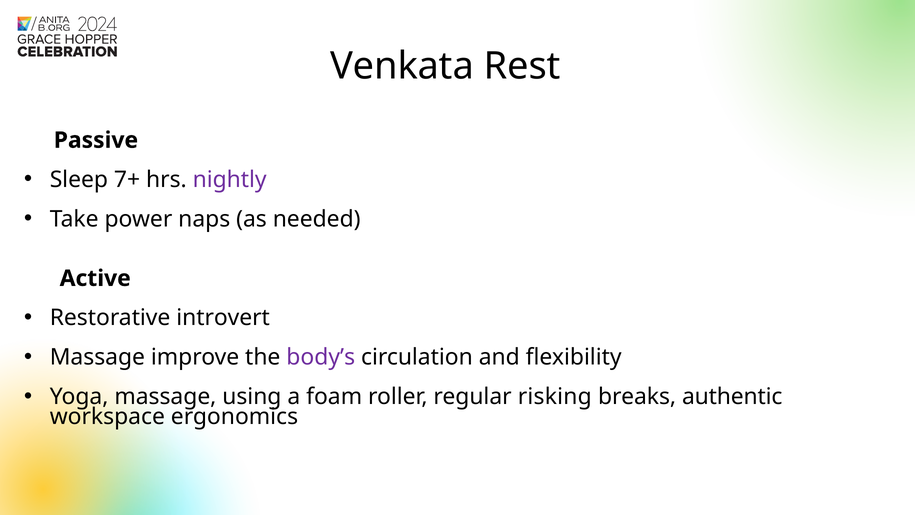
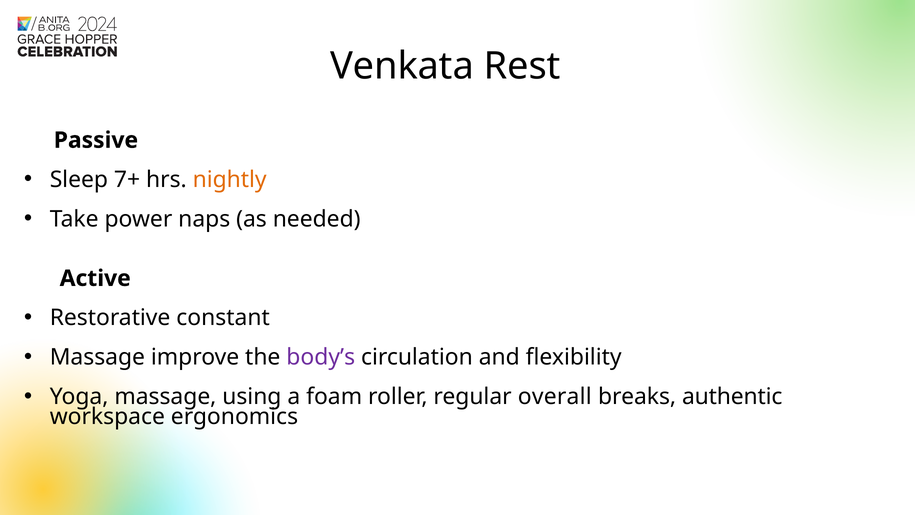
nightly colour: purple -> orange
introvert: introvert -> constant
risking: risking -> overall
